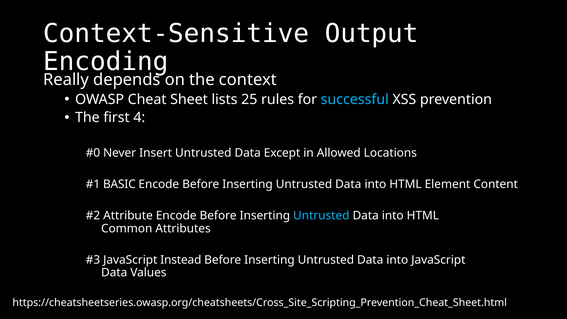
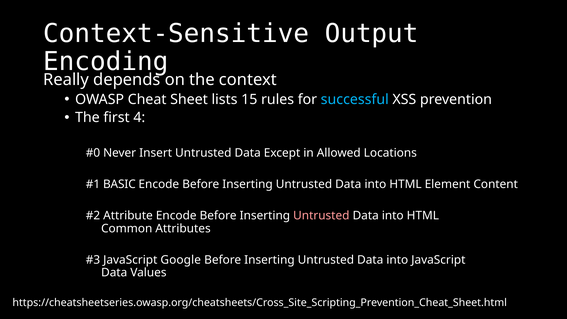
25: 25 -> 15
Untrusted at (321, 216) colour: light blue -> pink
Instead: Instead -> Google
